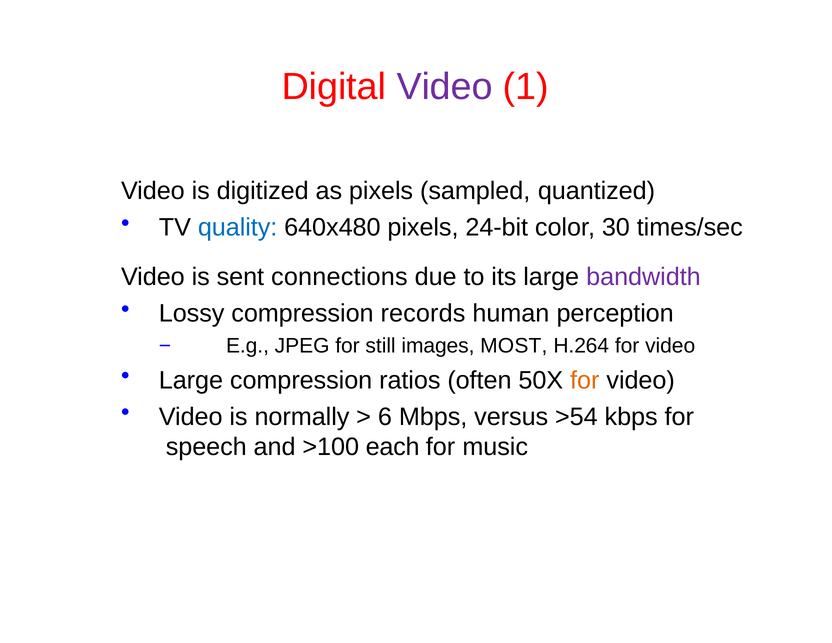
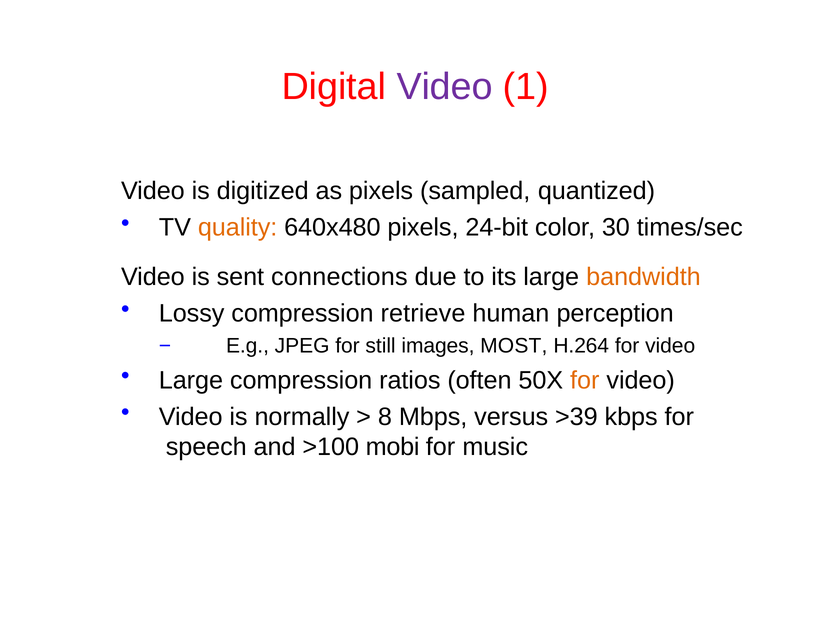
quality colour: blue -> orange
bandwidth colour: purple -> orange
records: records -> retrieve
6: 6 -> 8
>54: >54 -> >39
each: each -> mobi
